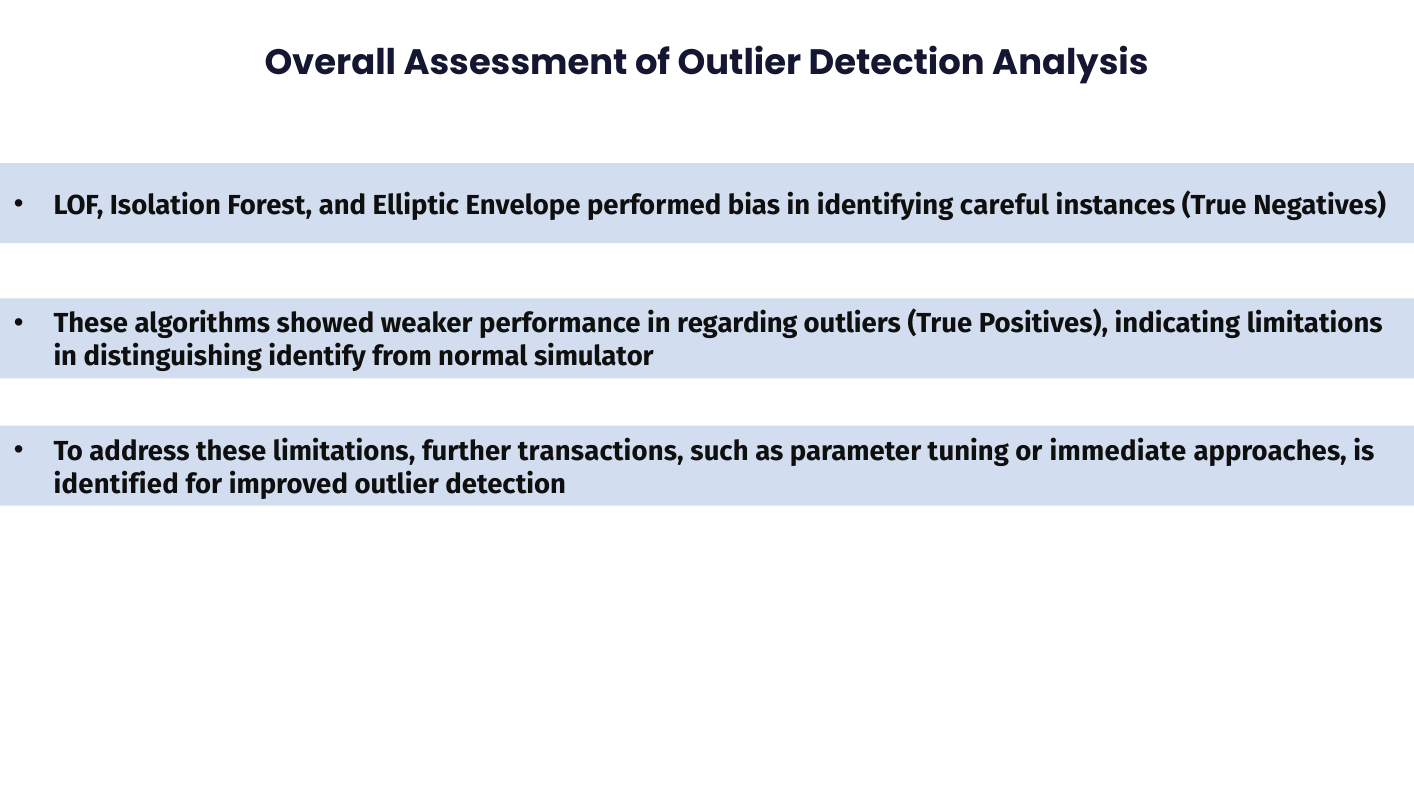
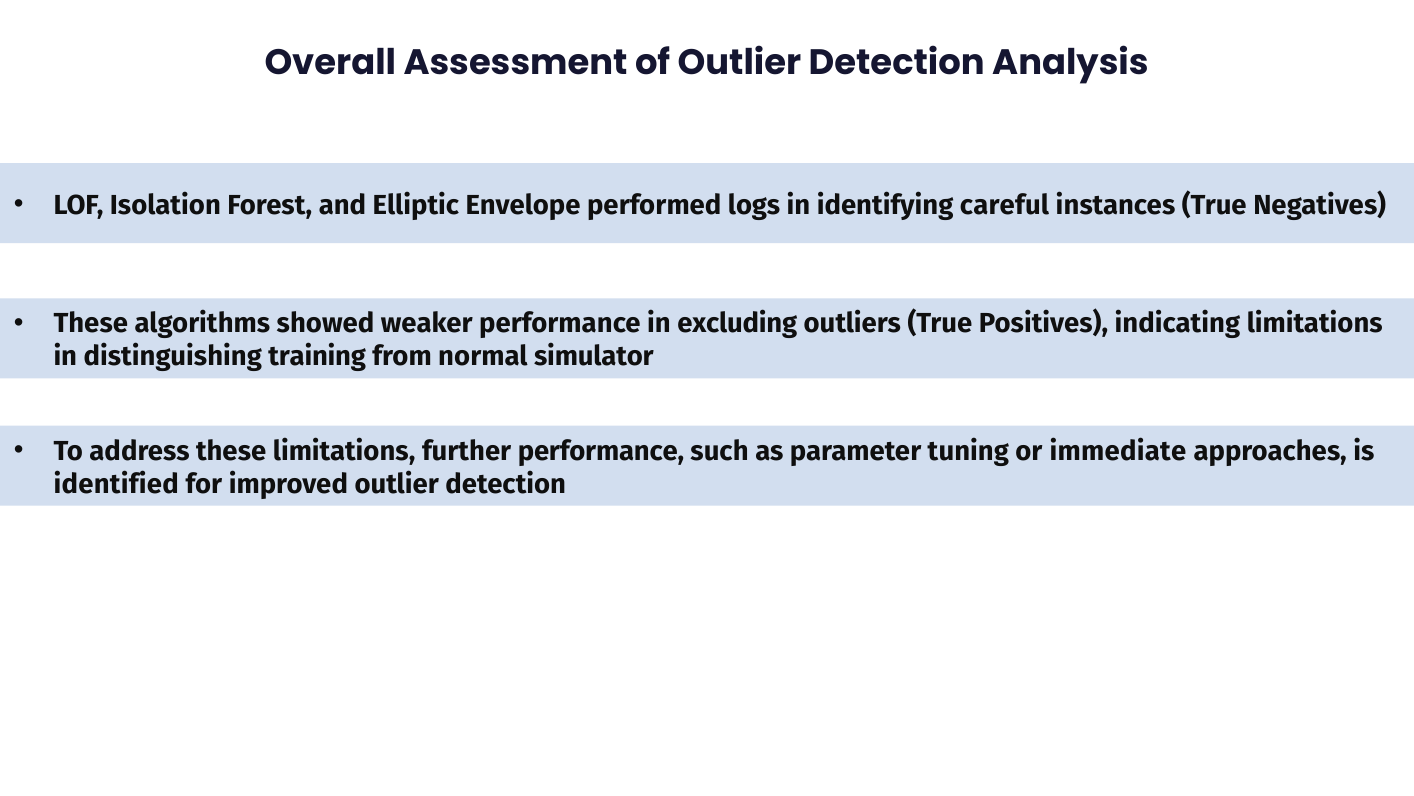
bias: bias -> logs
regarding: regarding -> excluding
identify: identify -> training
further transactions: transactions -> performance
